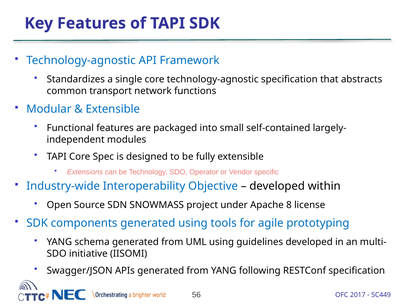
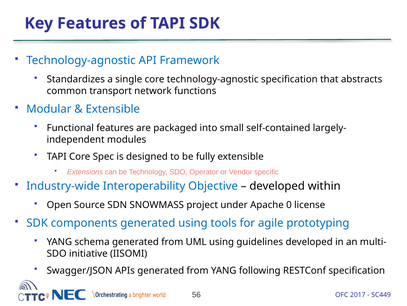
8: 8 -> 0
